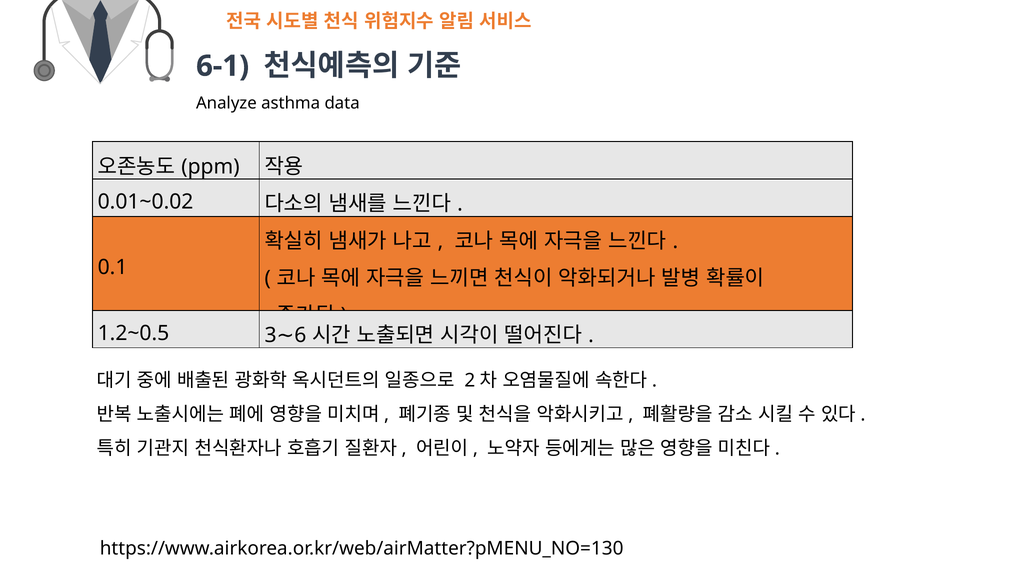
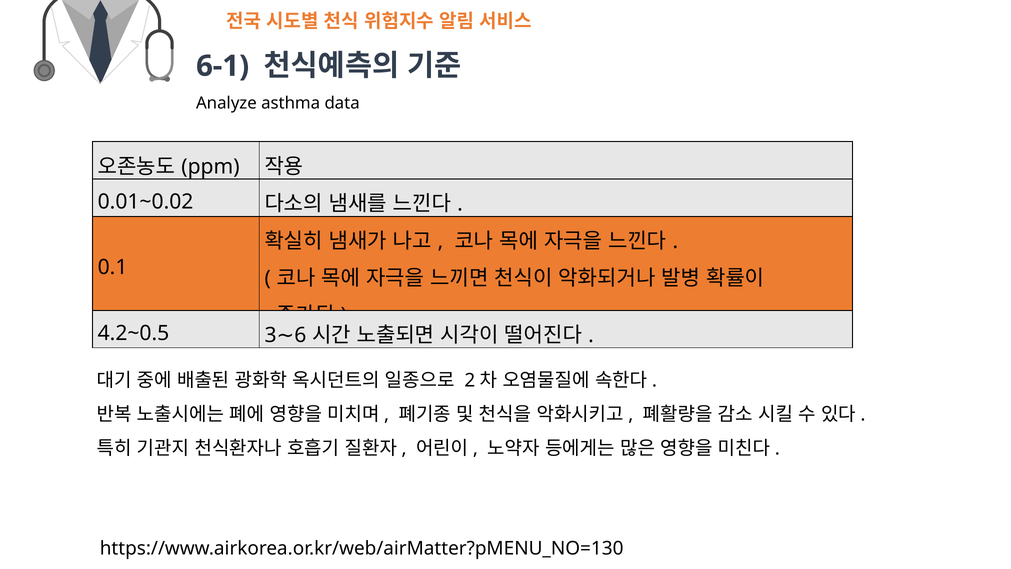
1.2~0.5: 1.2~0.5 -> 4.2~0.5
